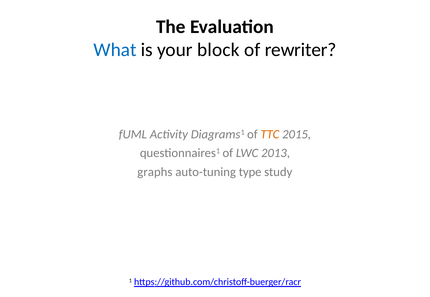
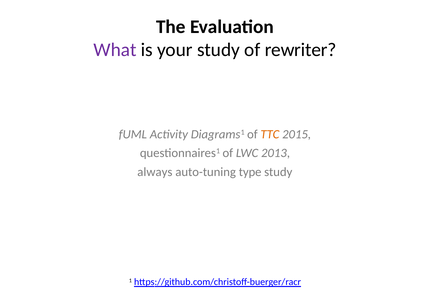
What colour: blue -> purple
your block: block -> study
graphs: graphs -> always
